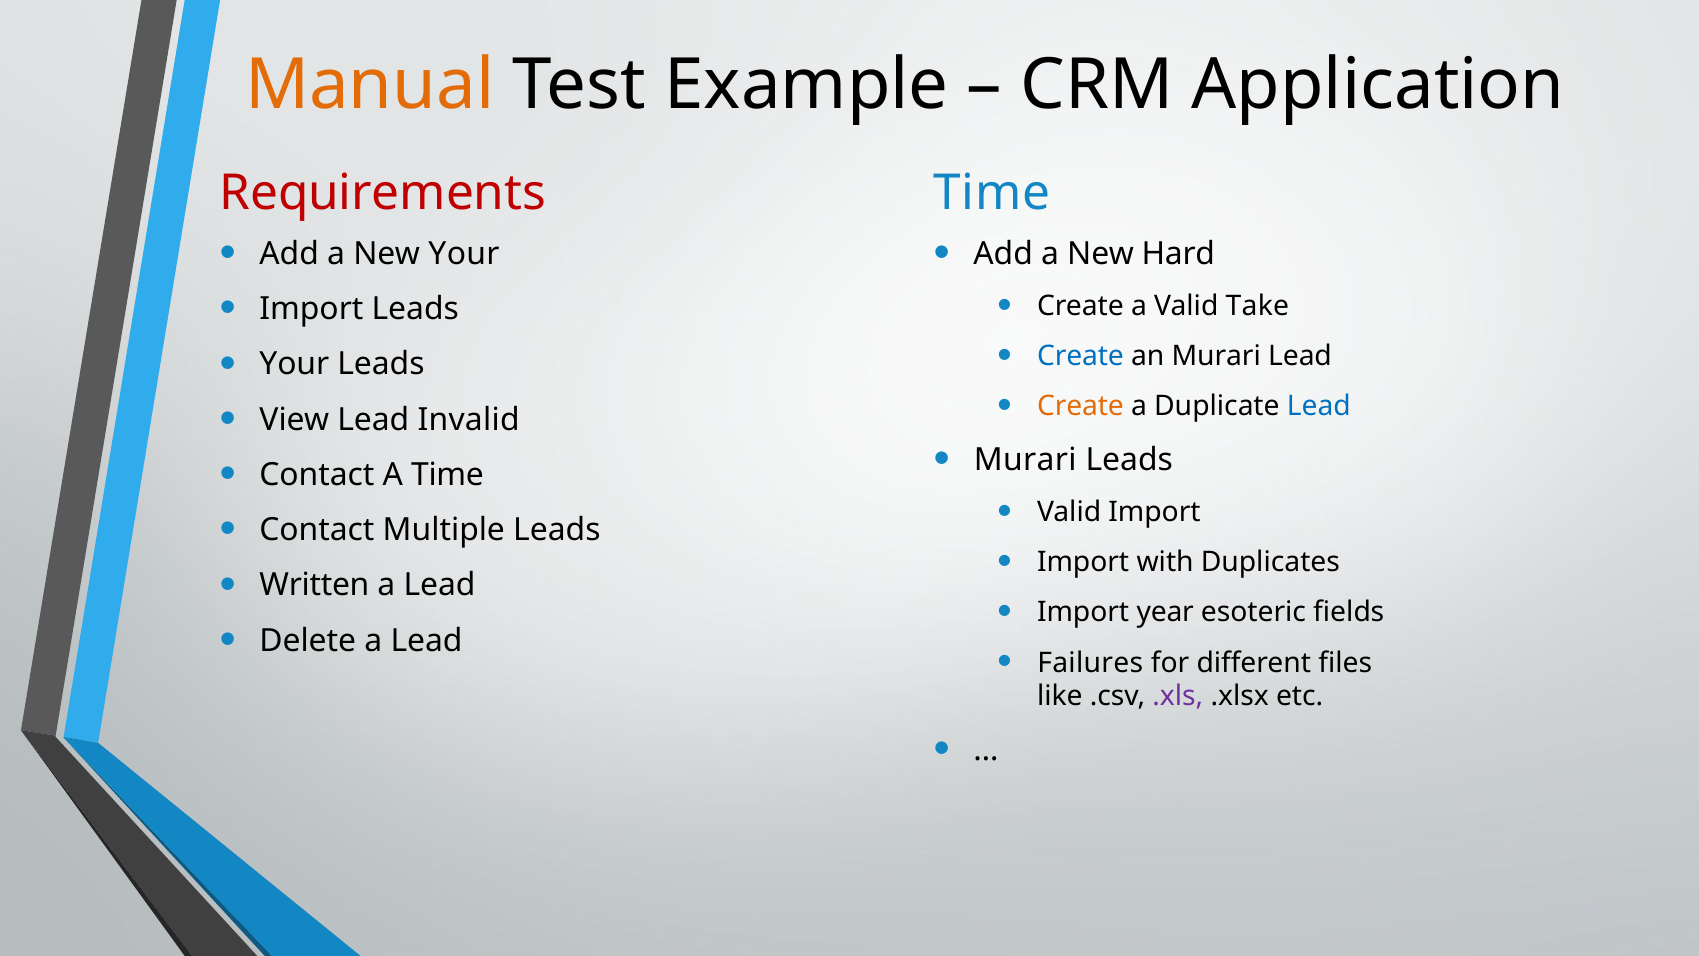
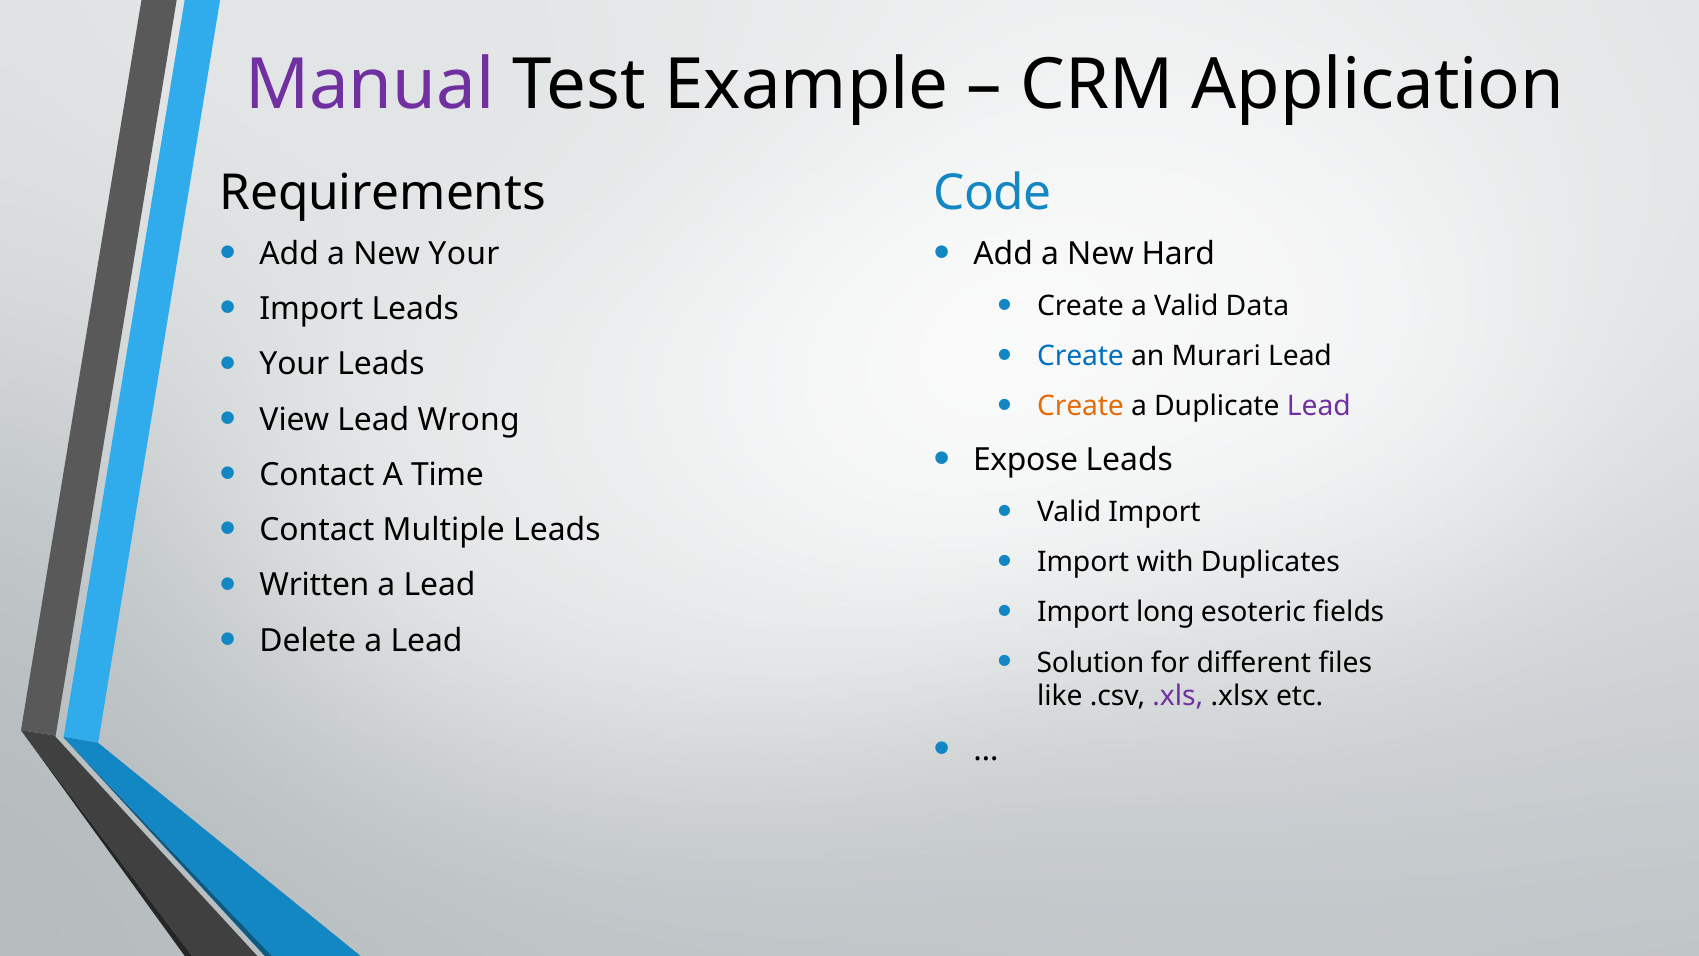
Manual colour: orange -> purple
Requirements colour: red -> black
Time at (992, 193): Time -> Code
Take: Take -> Data
Lead at (1319, 406) colour: blue -> purple
Invalid: Invalid -> Wrong
Murari at (1025, 460): Murari -> Expose
year: year -> long
Failures: Failures -> Solution
